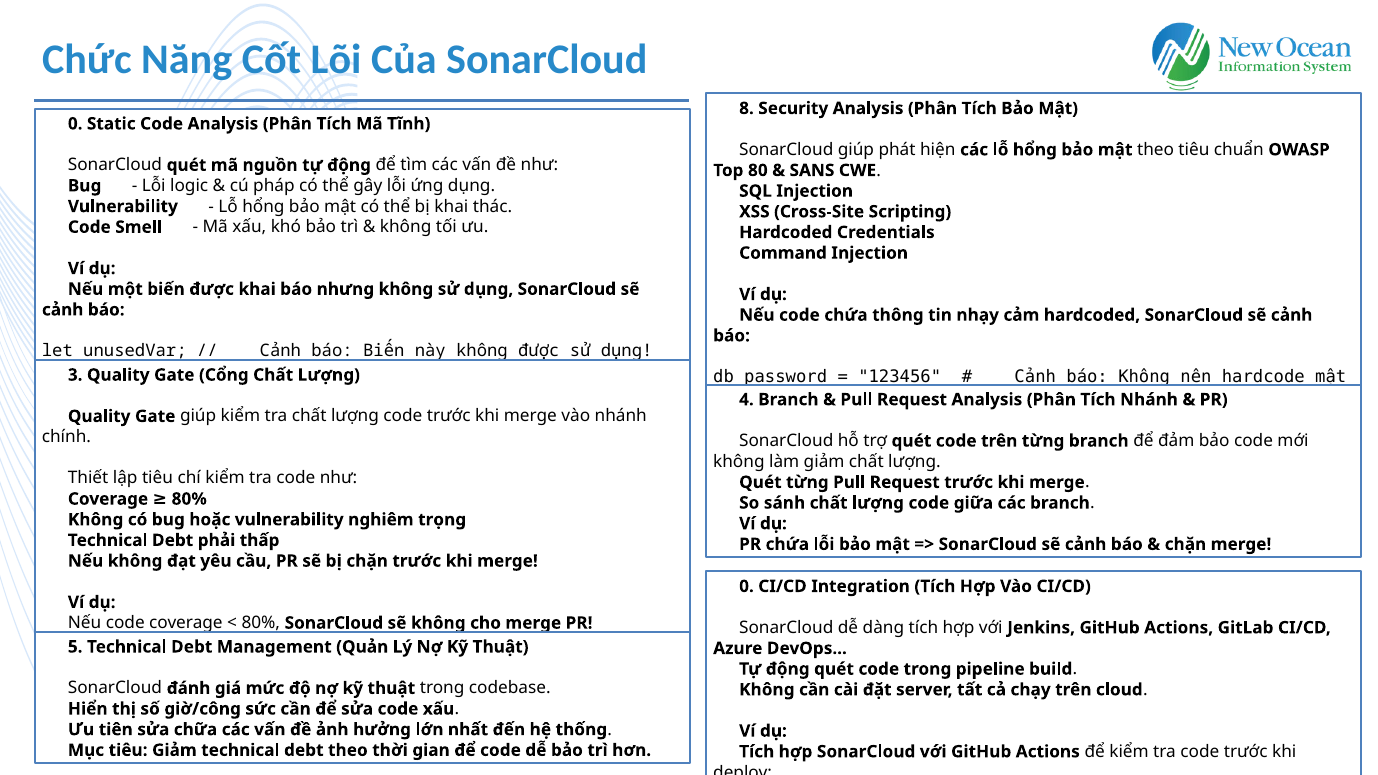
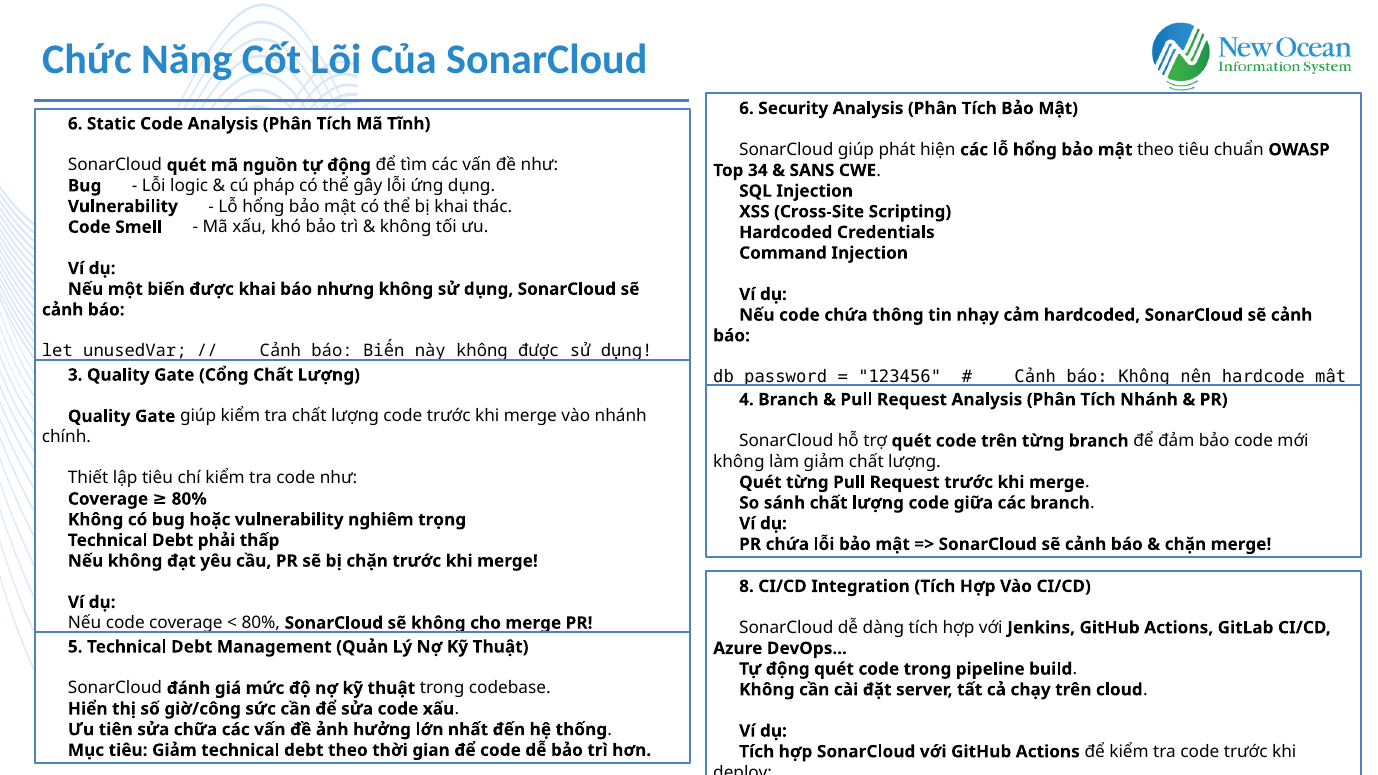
8 at (746, 108): 8 -> 6
0 at (75, 124): 0 -> 6
80: 80 -> 34
0 at (746, 586): 0 -> 8
